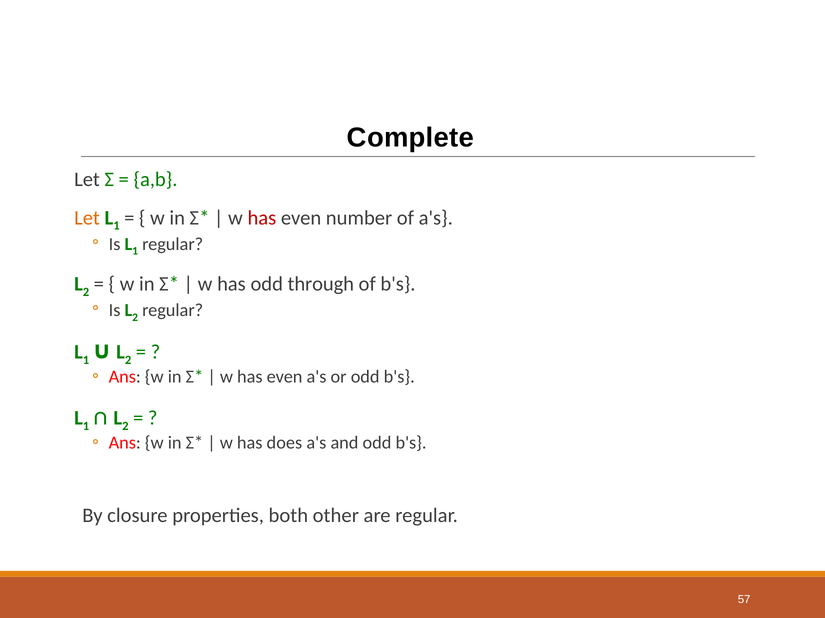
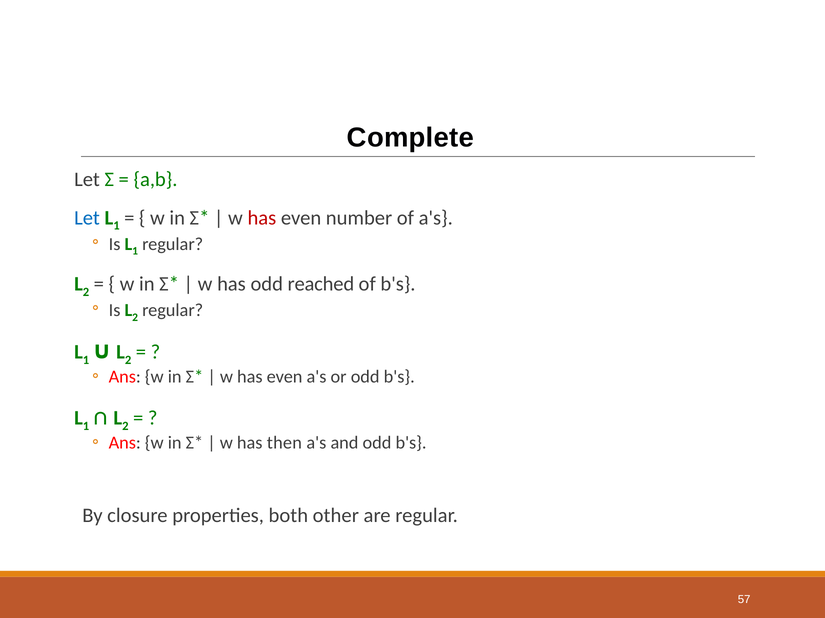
Let at (87, 218) colour: orange -> blue
through: through -> reached
does: does -> then
